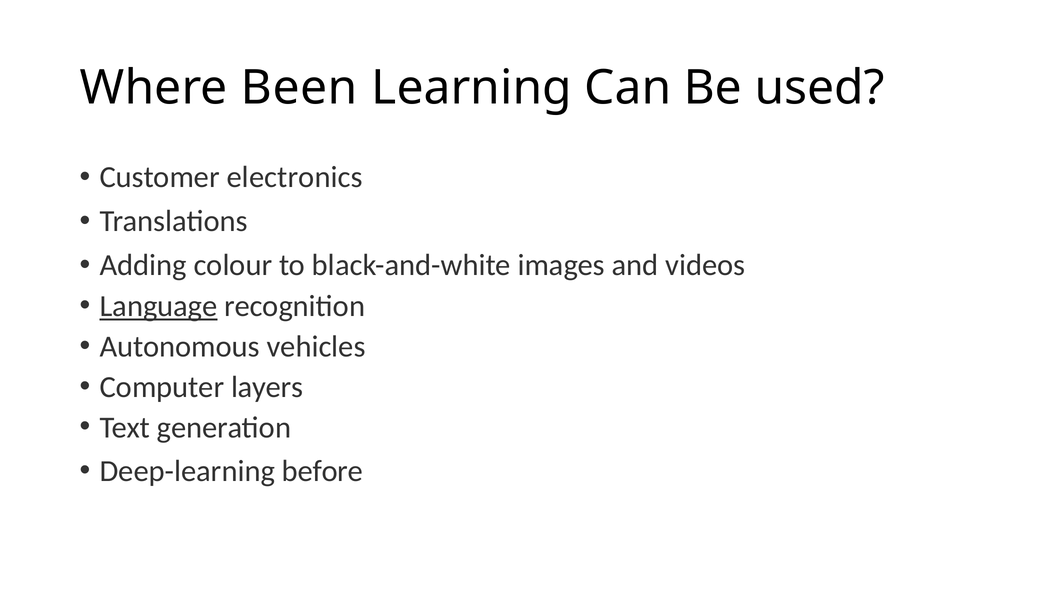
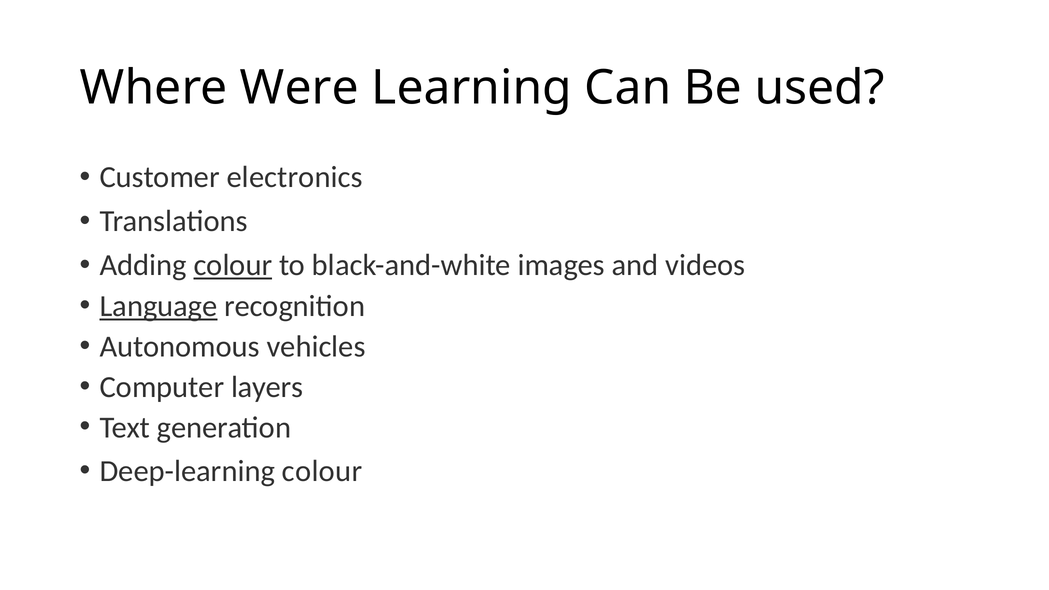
Been: Been -> Were
colour at (233, 265) underline: none -> present
Deep-learning before: before -> colour
